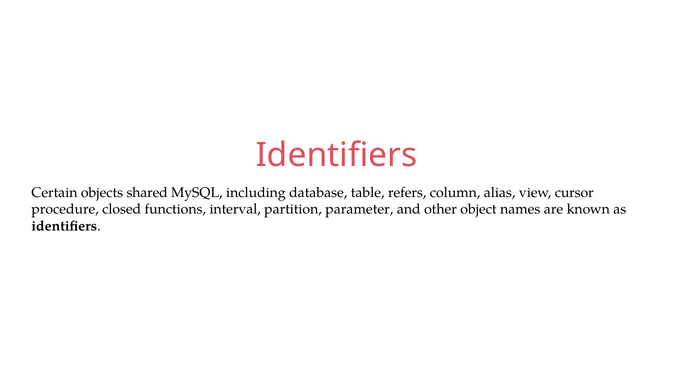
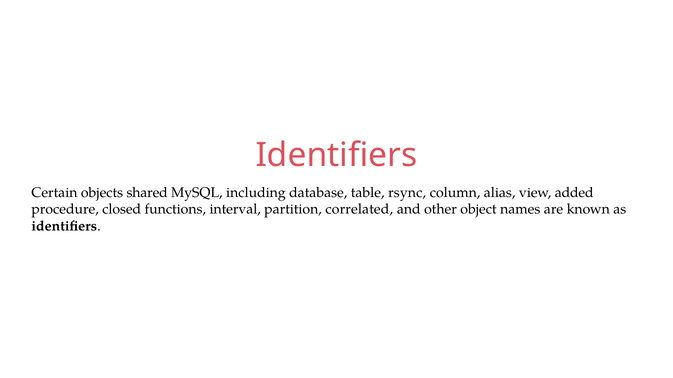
refers: refers -> rsync
cursor: cursor -> added
parameter: parameter -> correlated
